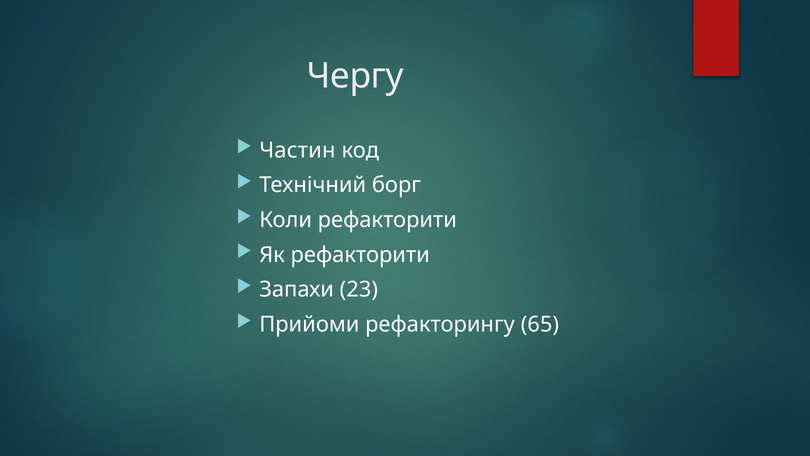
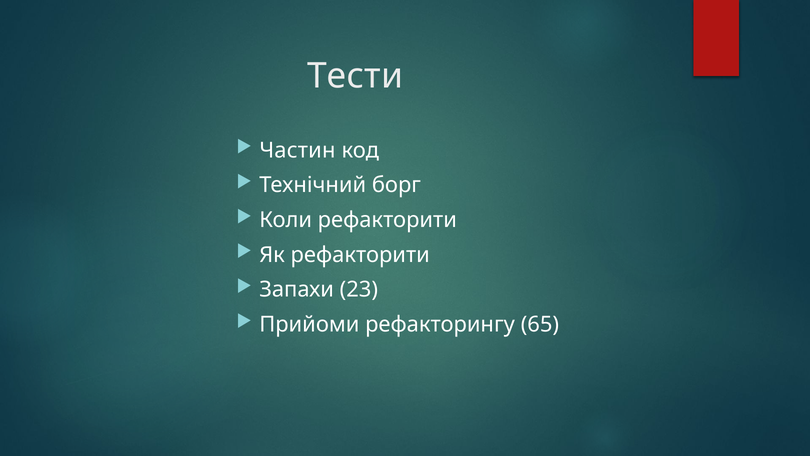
Чергу: Чергу -> Тести
